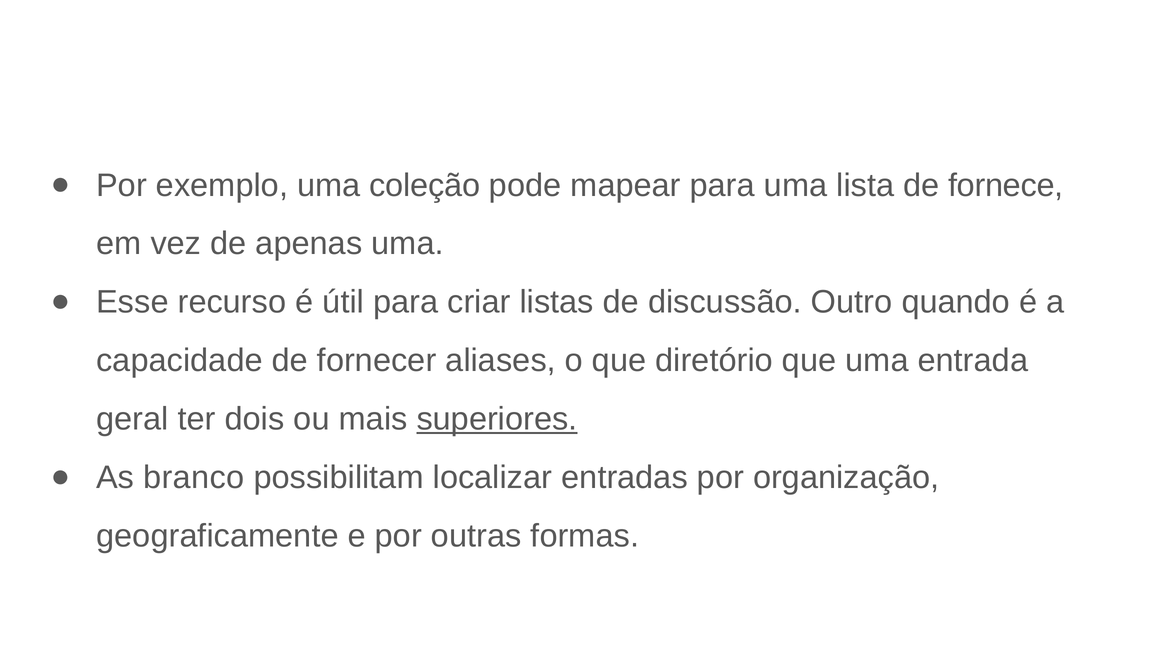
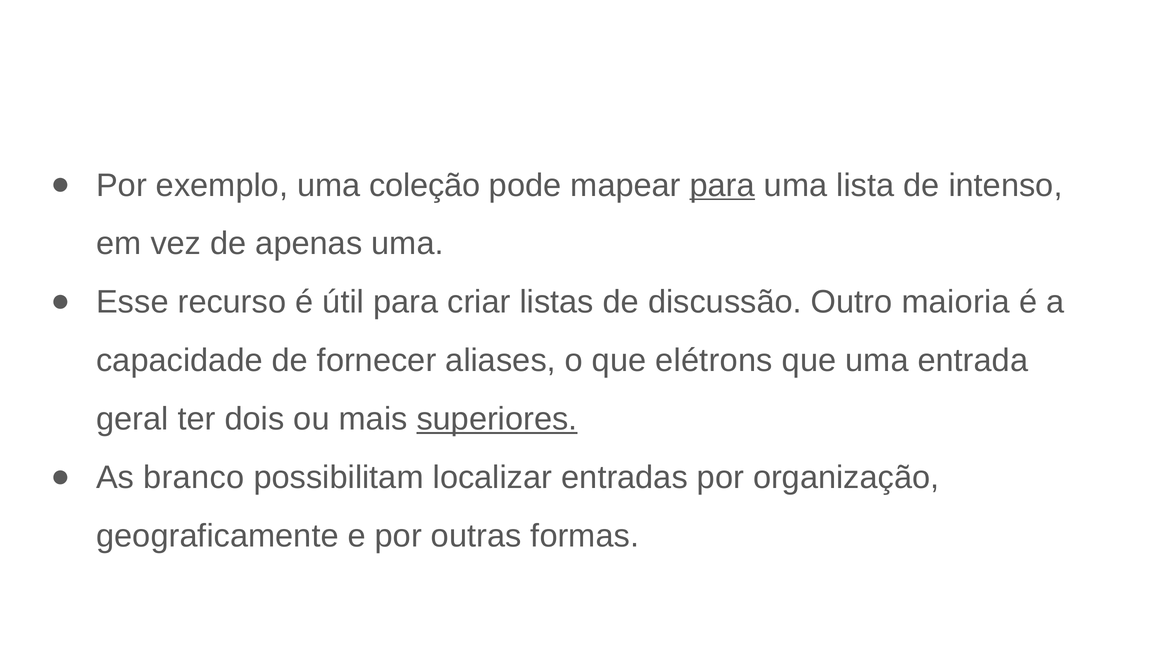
para at (722, 185) underline: none -> present
fornece: fornece -> intenso
quando: quando -> maioria
diretório: diretório -> elétrons
